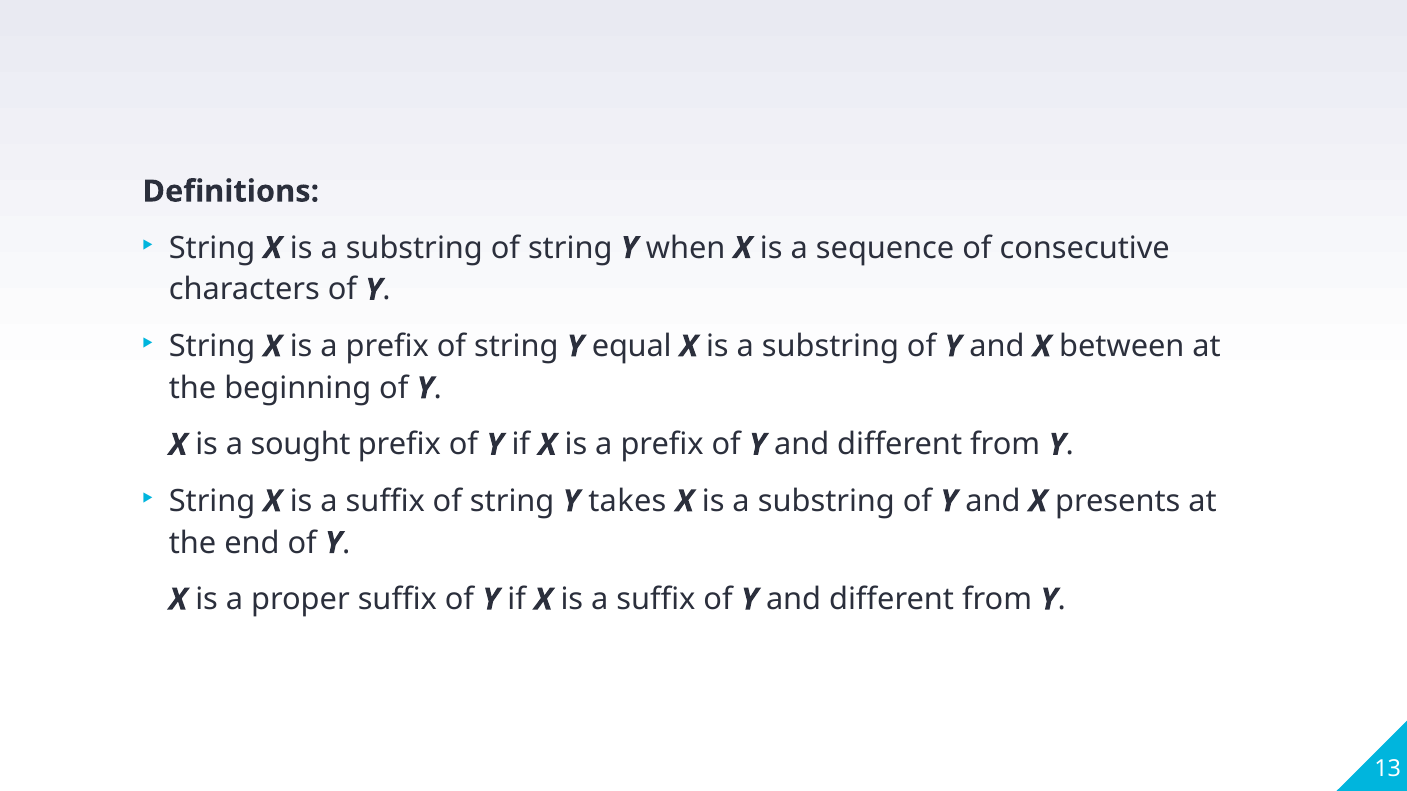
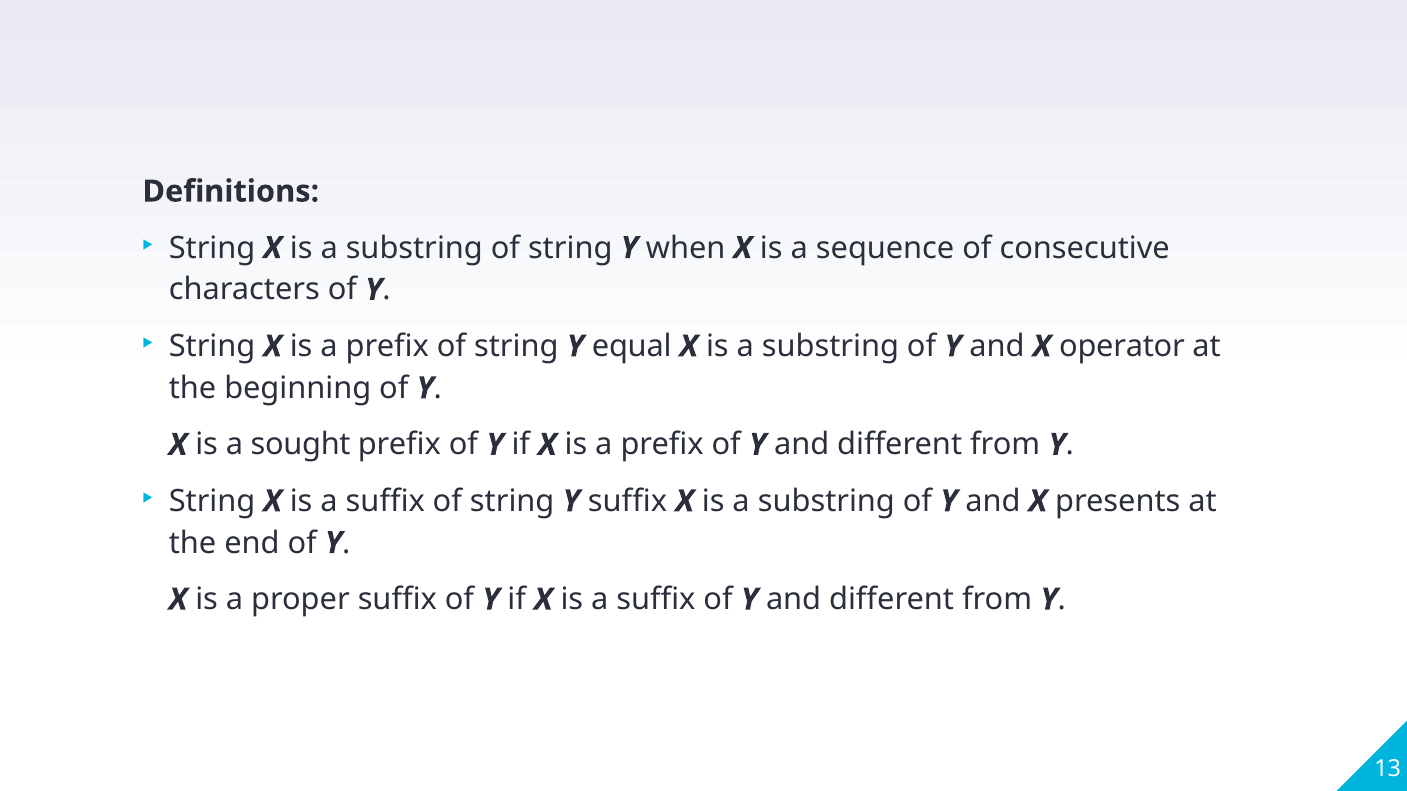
between: between -> operator
Y takes: takes -> suffix
